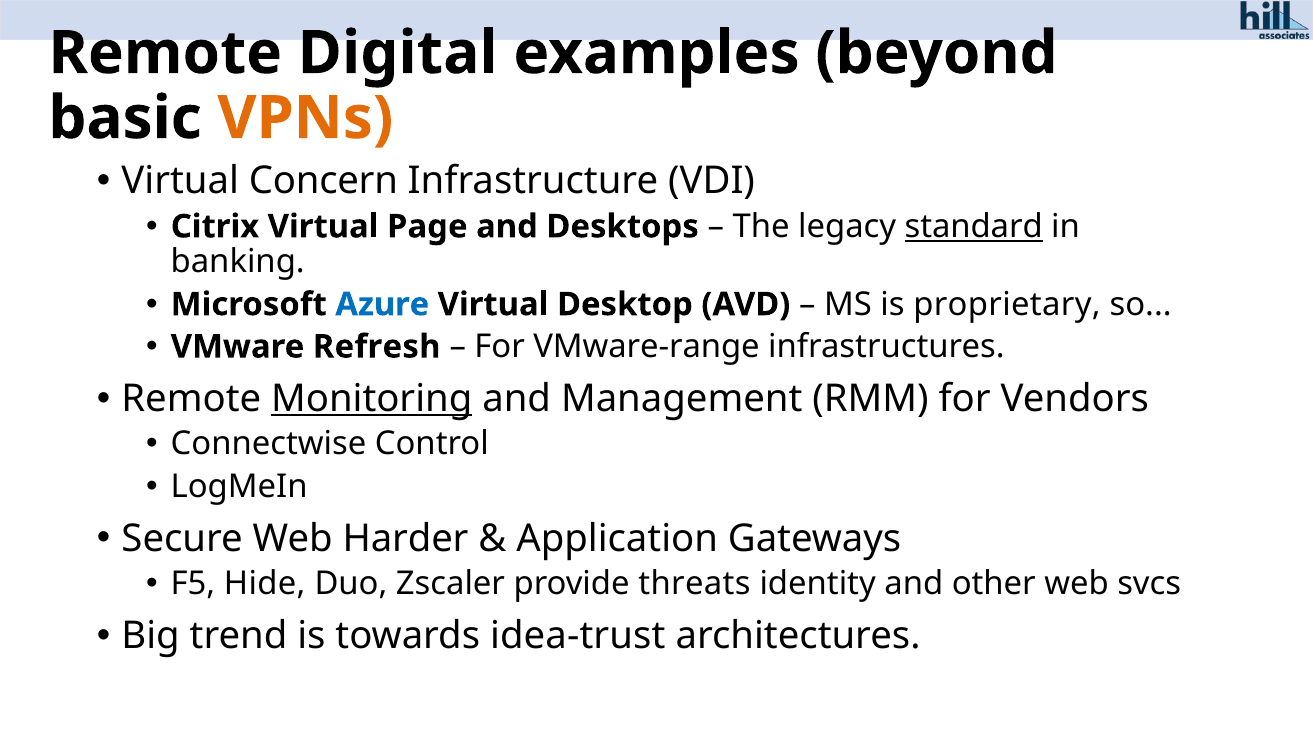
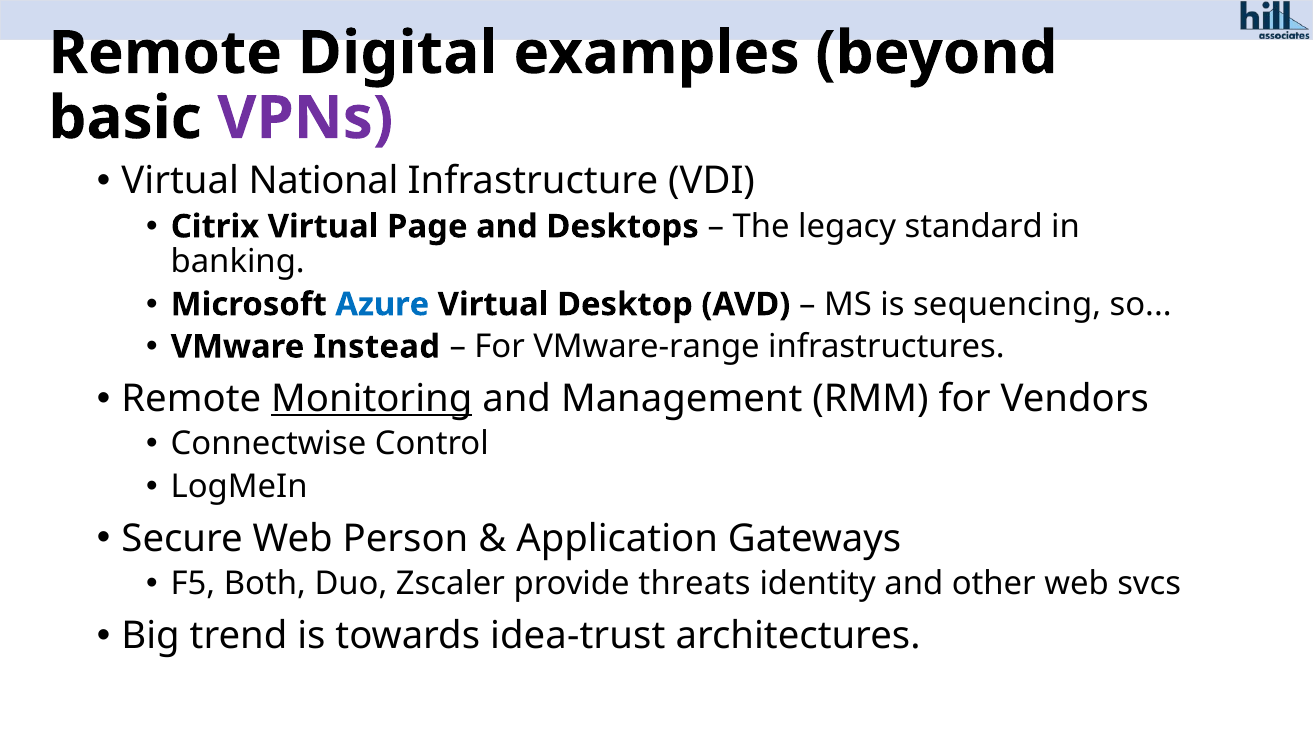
VPNs colour: orange -> purple
Concern: Concern -> National
standard underline: present -> none
proprietary: proprietary -> sequencing
Refresh: Refresh -> Instead
Harder: Harder -> Person
Hide: Hide -> Both
